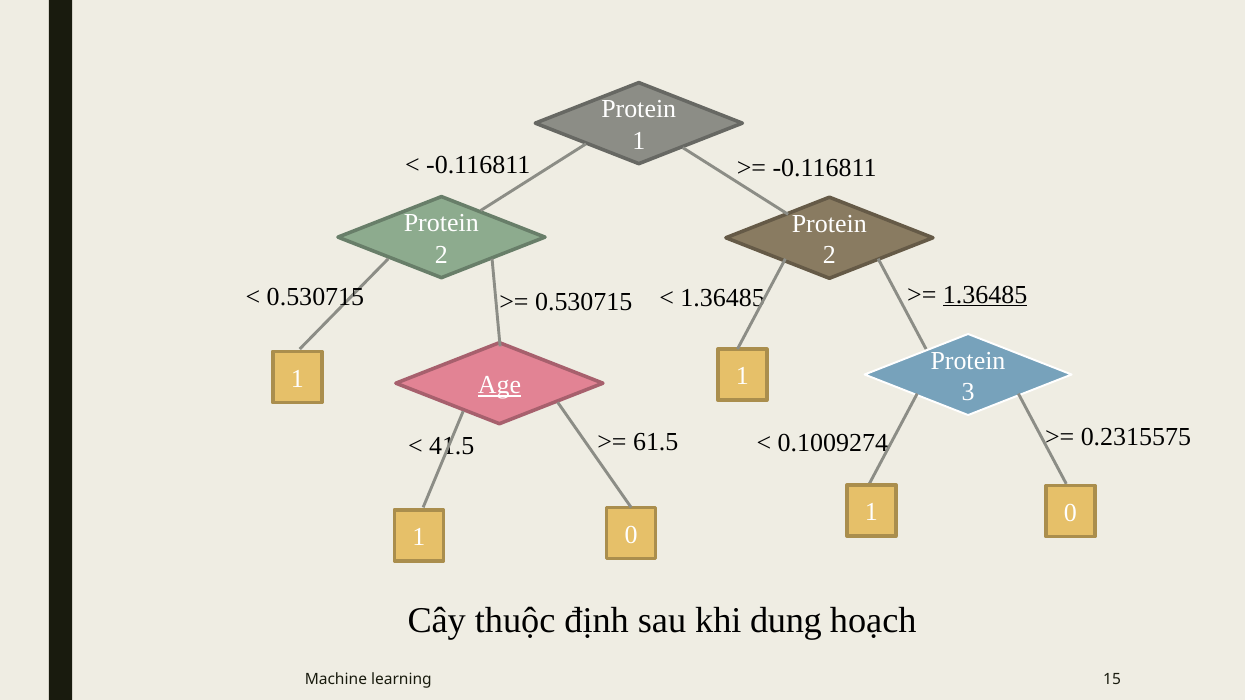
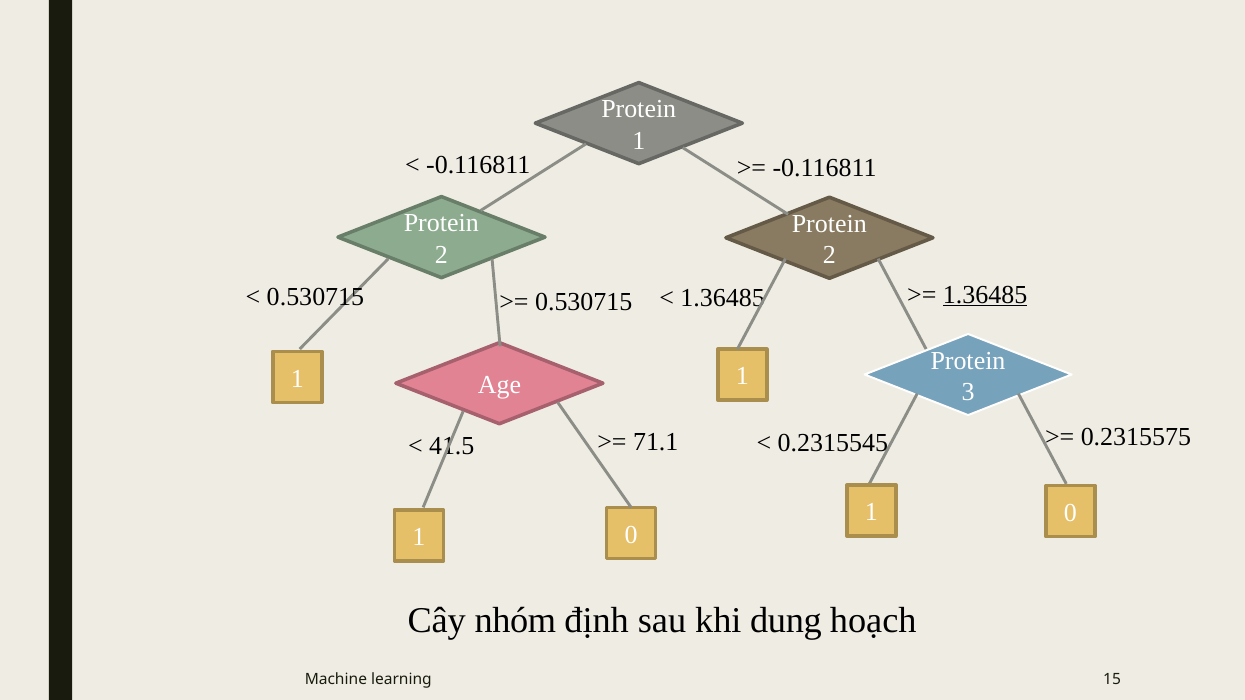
Age underline: present -> none
0.1009274: 0.1009274 -> 0.2315545
61.5: 61.5 -> 71.1
thuộc: thuộc -> nhóm
